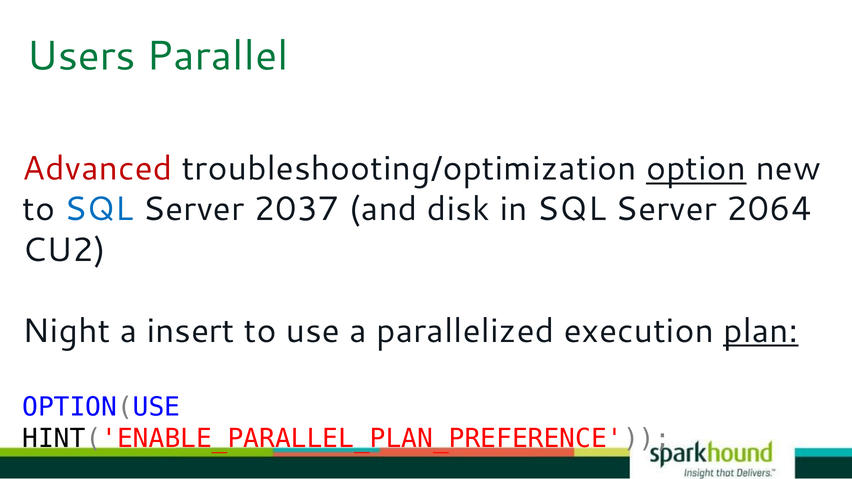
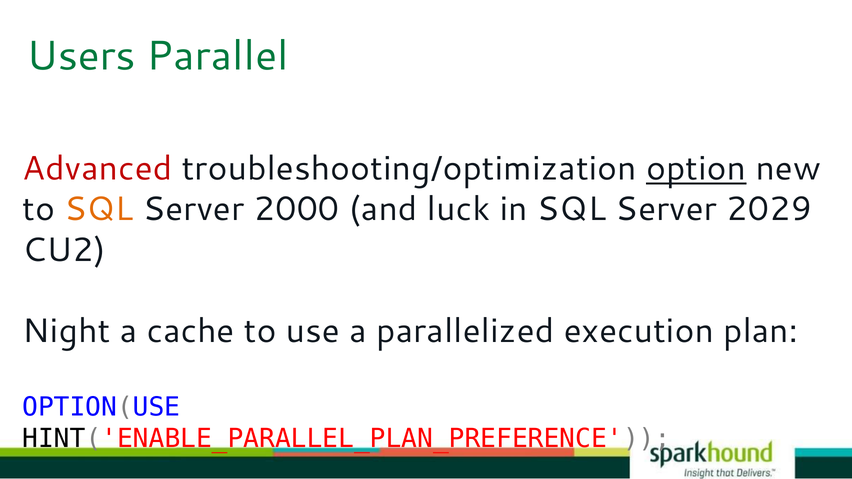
SQL at (99, 209) colour: blue -> orange
2037: 2037 -> 2000
disk: disk -> luck
2064: 2064 -> 2029
insert: insert -> cache
plan underline: present -> none
